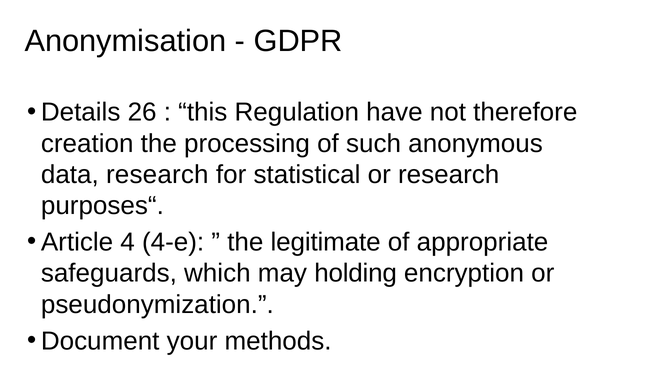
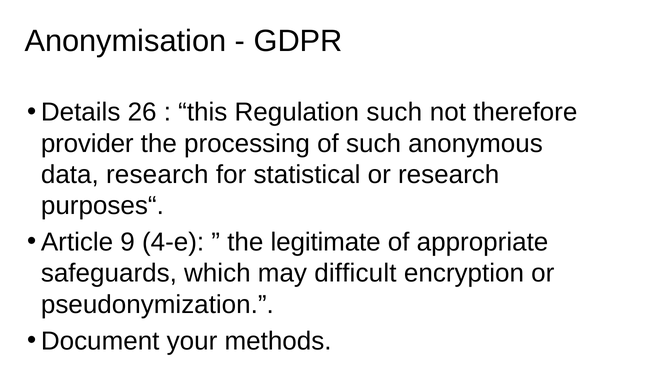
Regulation have: have -> such
creation: creation -> provider
4: 4 -> 9
holding: holding -> difficult
